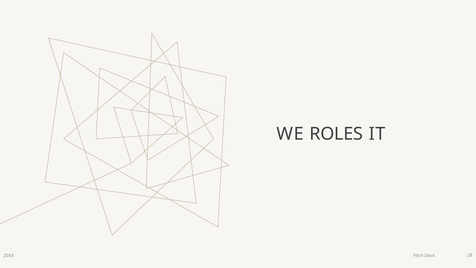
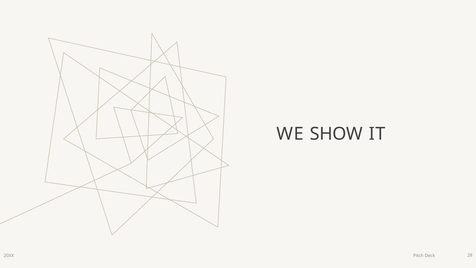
ROLES: ROLES -> SHOW
